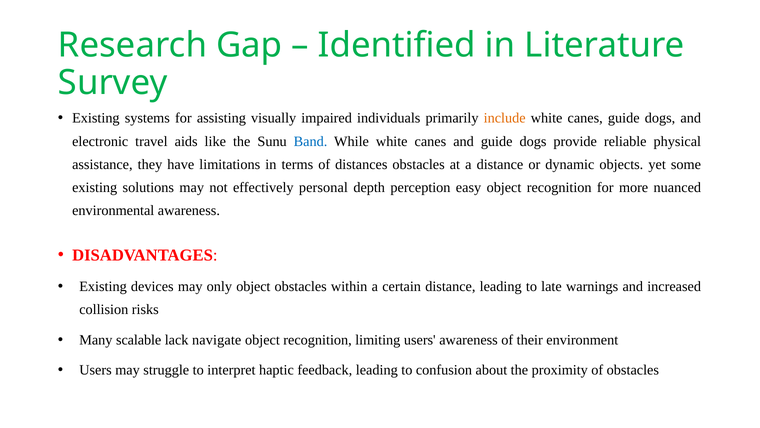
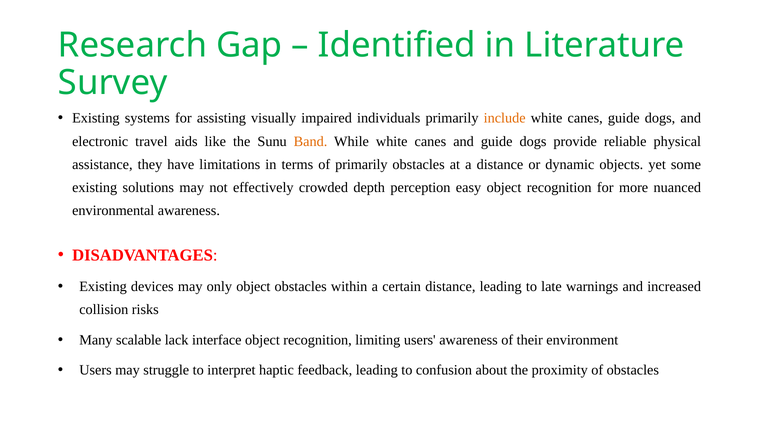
Band colour: blue -> orange
of distances: distances -> primarily
personal: personal -> crowded
navigate: navigate -> interface
